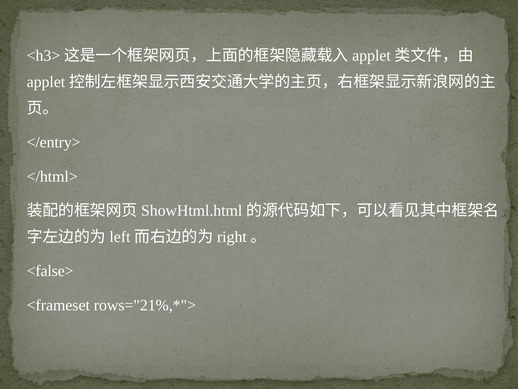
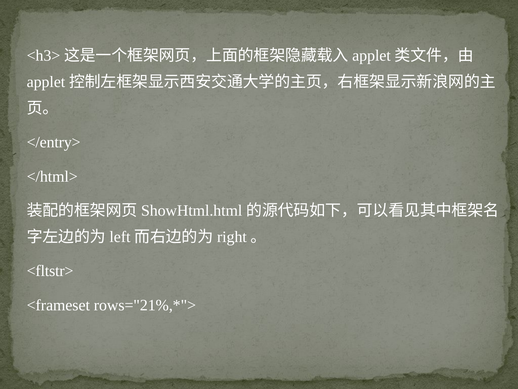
<false>: <false> -> <fltstr>
